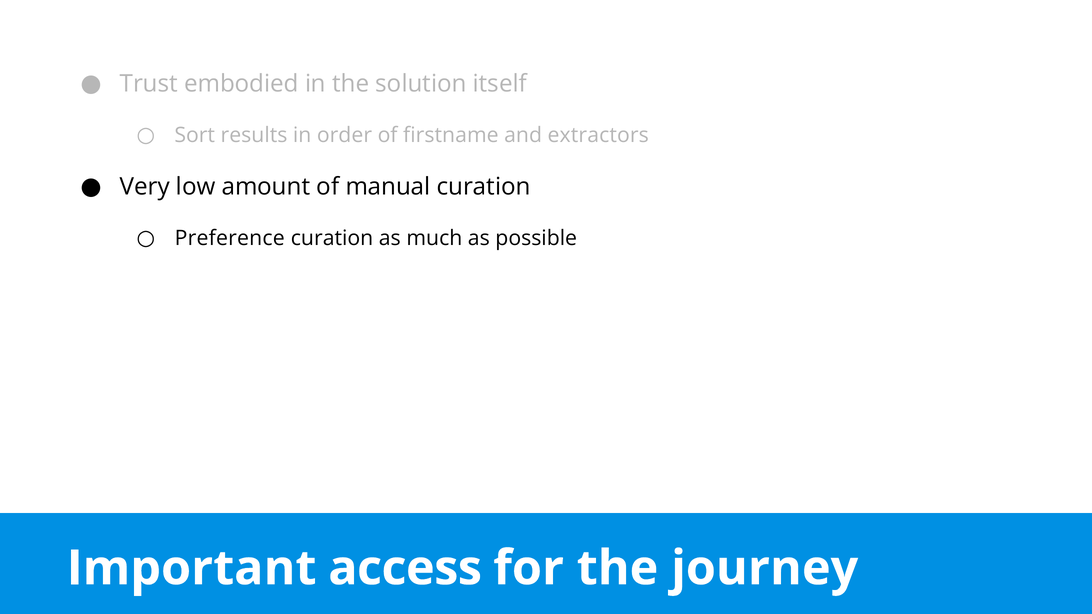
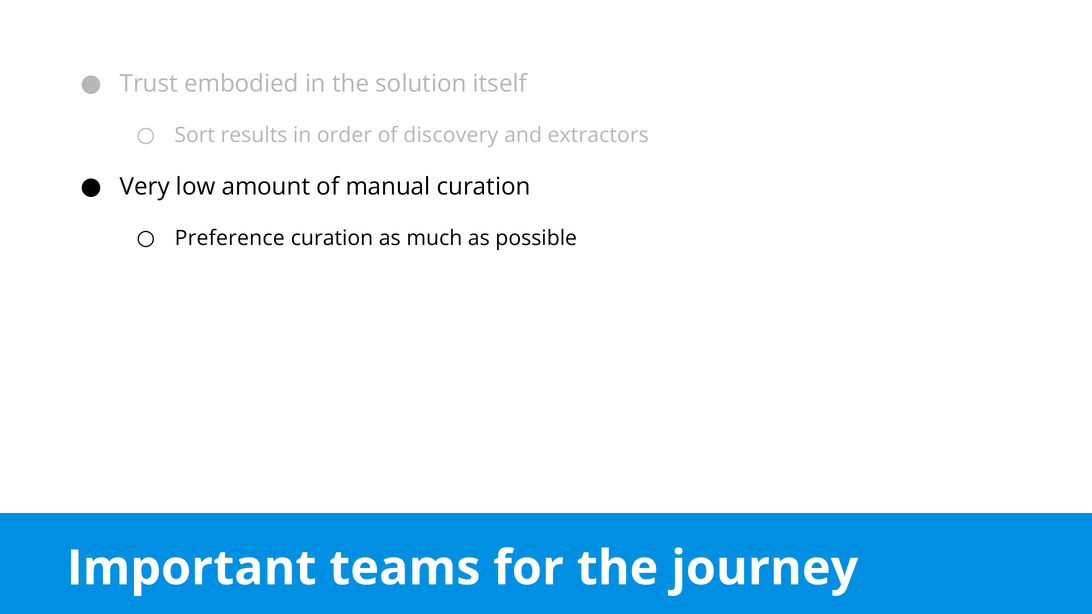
firstname: firstname -> discovery
access: access -> teams
